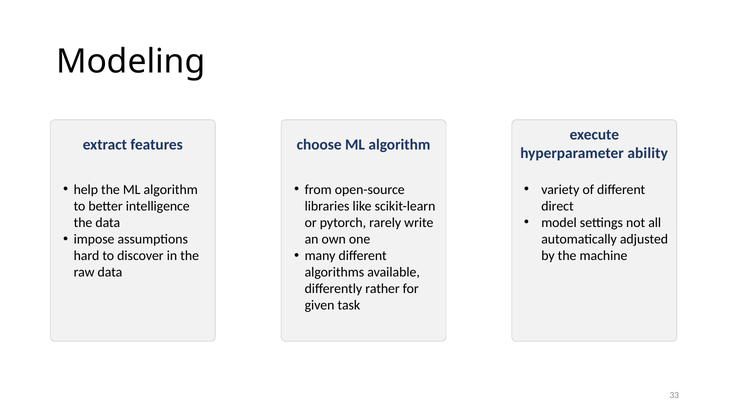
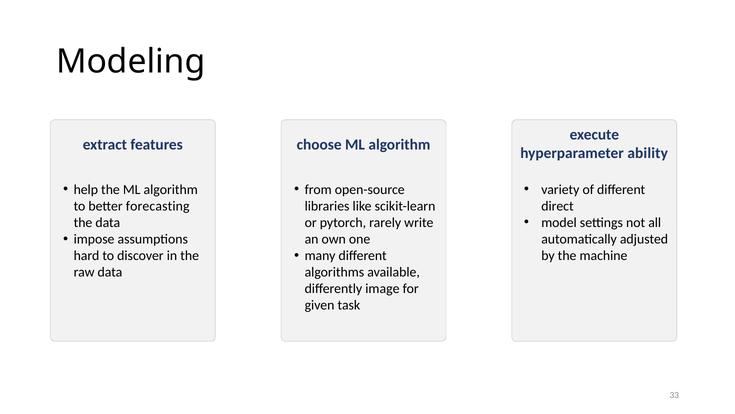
intelligence: intelligence -> forecasting
rather: rather -> image
